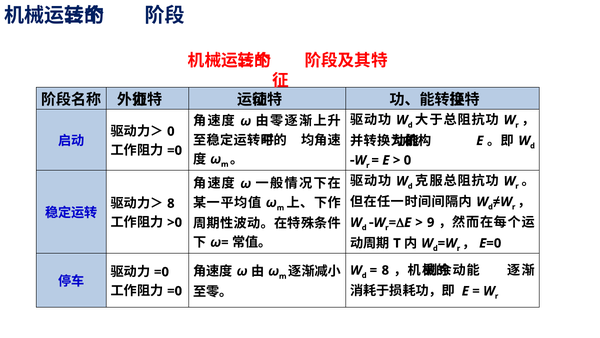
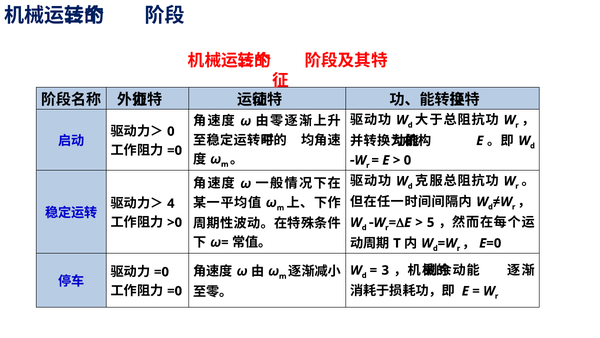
8 at (171, 203): 8 -> 4
9: 9 -> 5
8 at (385, 270): 8 -> 3
